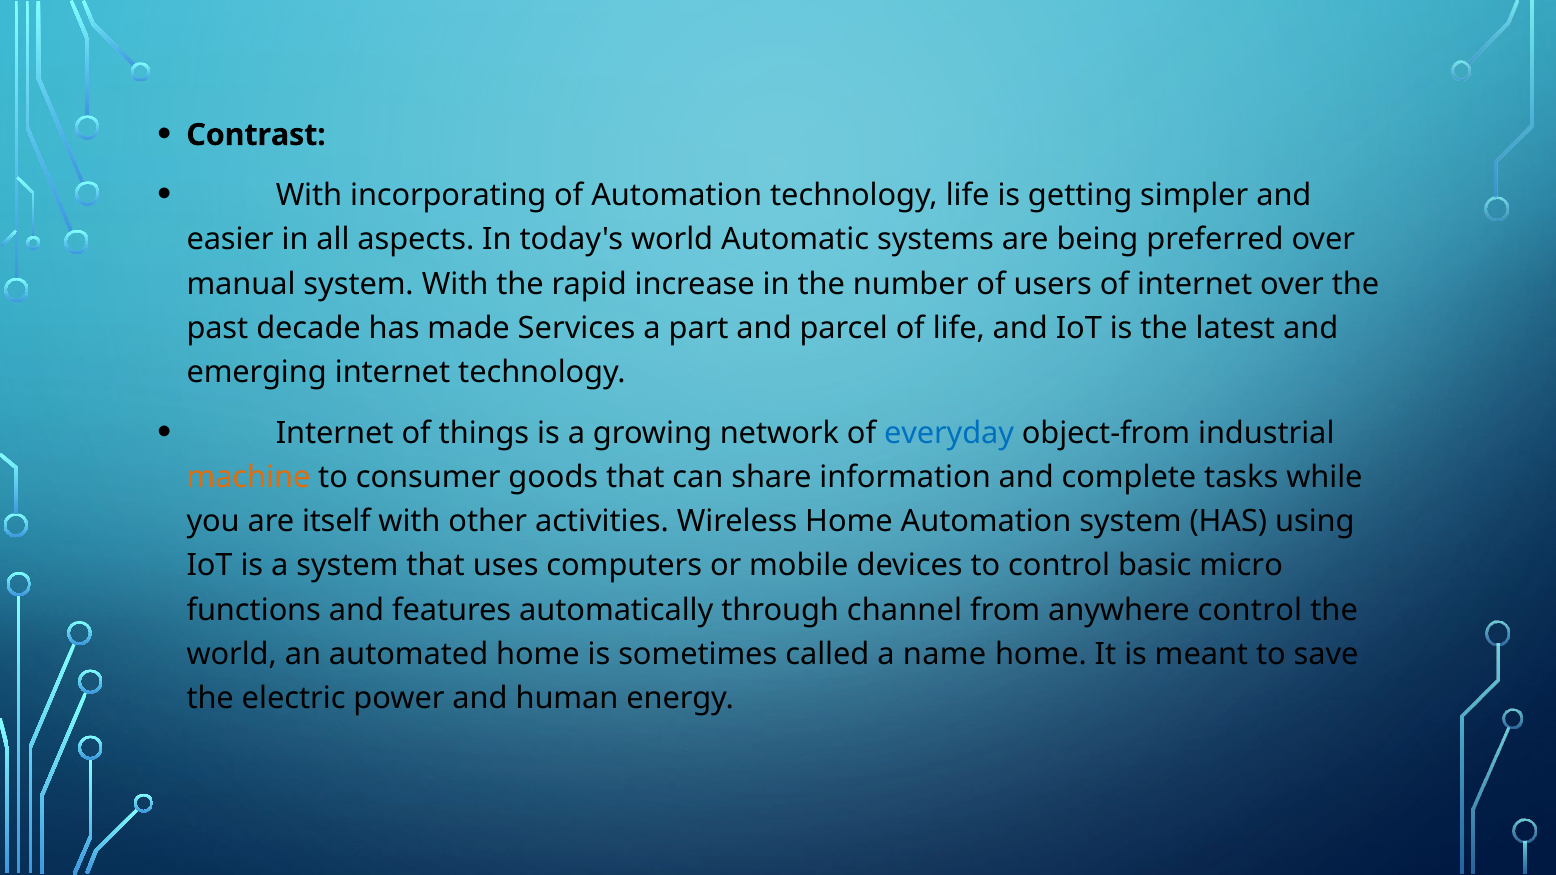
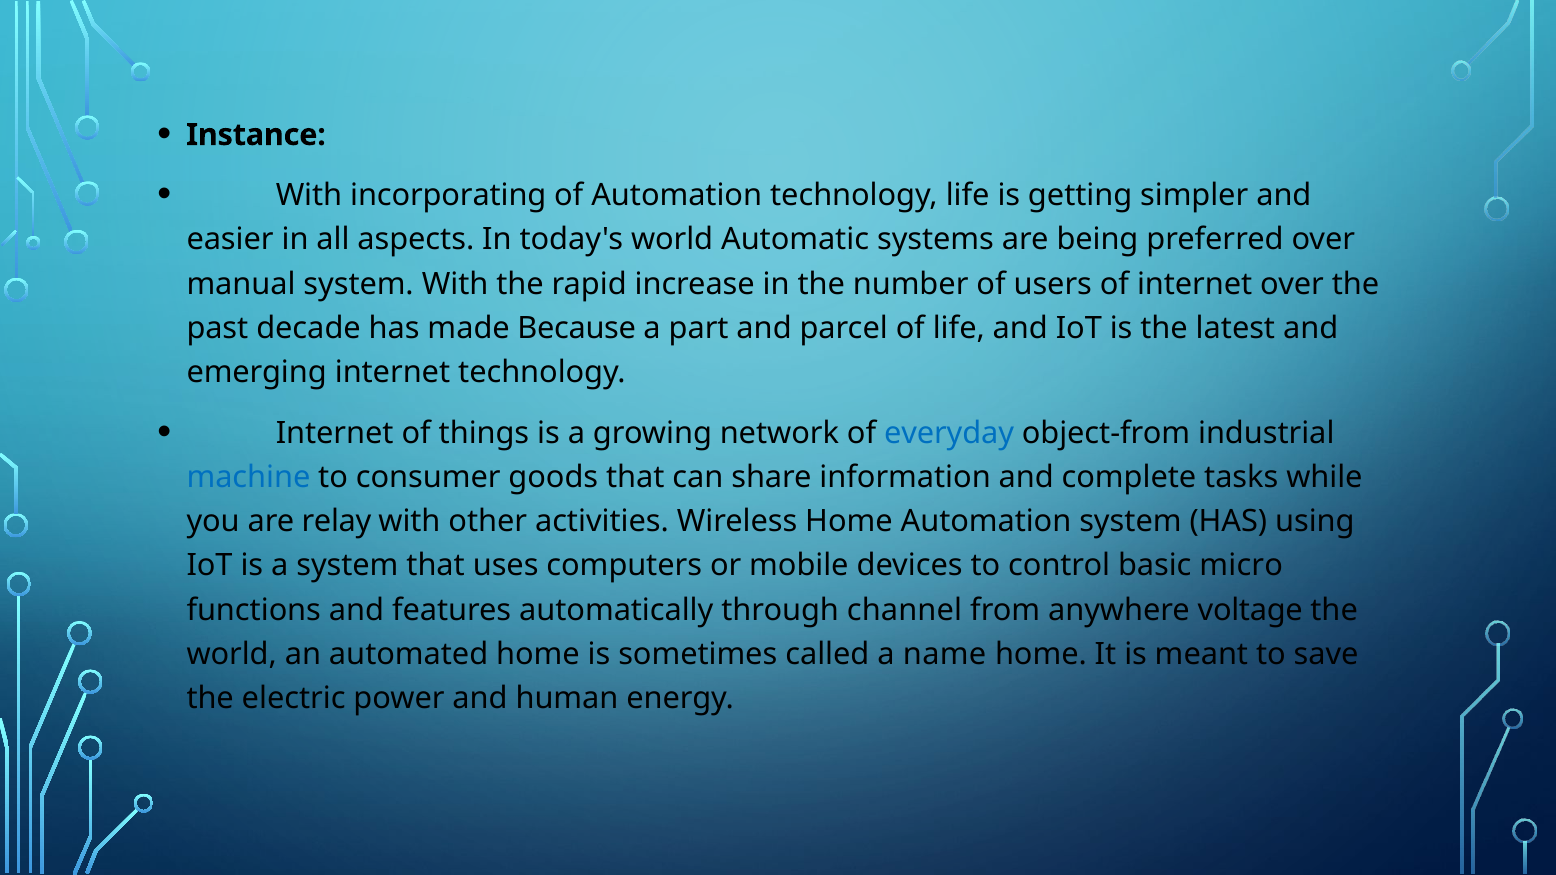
Contrast: Contrast -> Instance
Services: Services -> Because
machine colour: orange -> blue
itself: itself -> relay
anywhere control: control -> voltage
